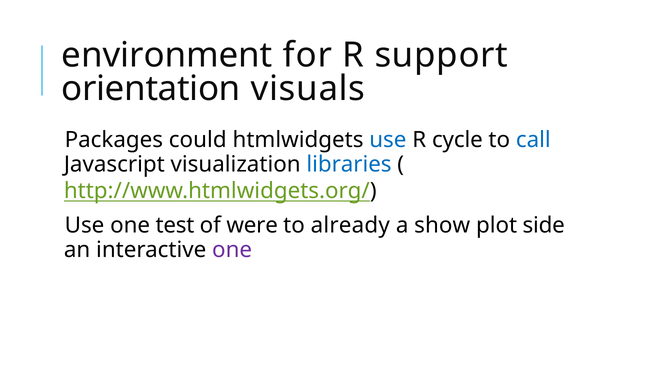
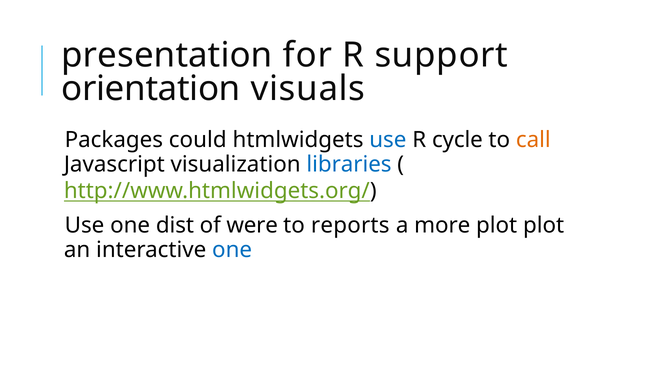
environment: environment -> presentation
call colour: blue -> orange
test: test -> dist
already: already -> reports
show: show -> more
plot side: side -> plot
one at (232, 250) colour: purple -> blue
